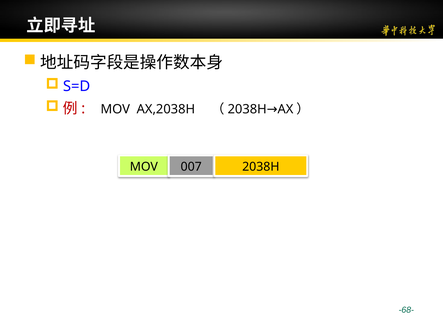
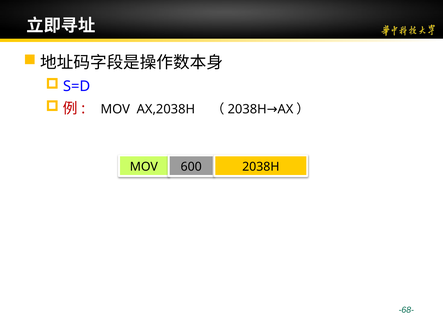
007: 007 -> 600
